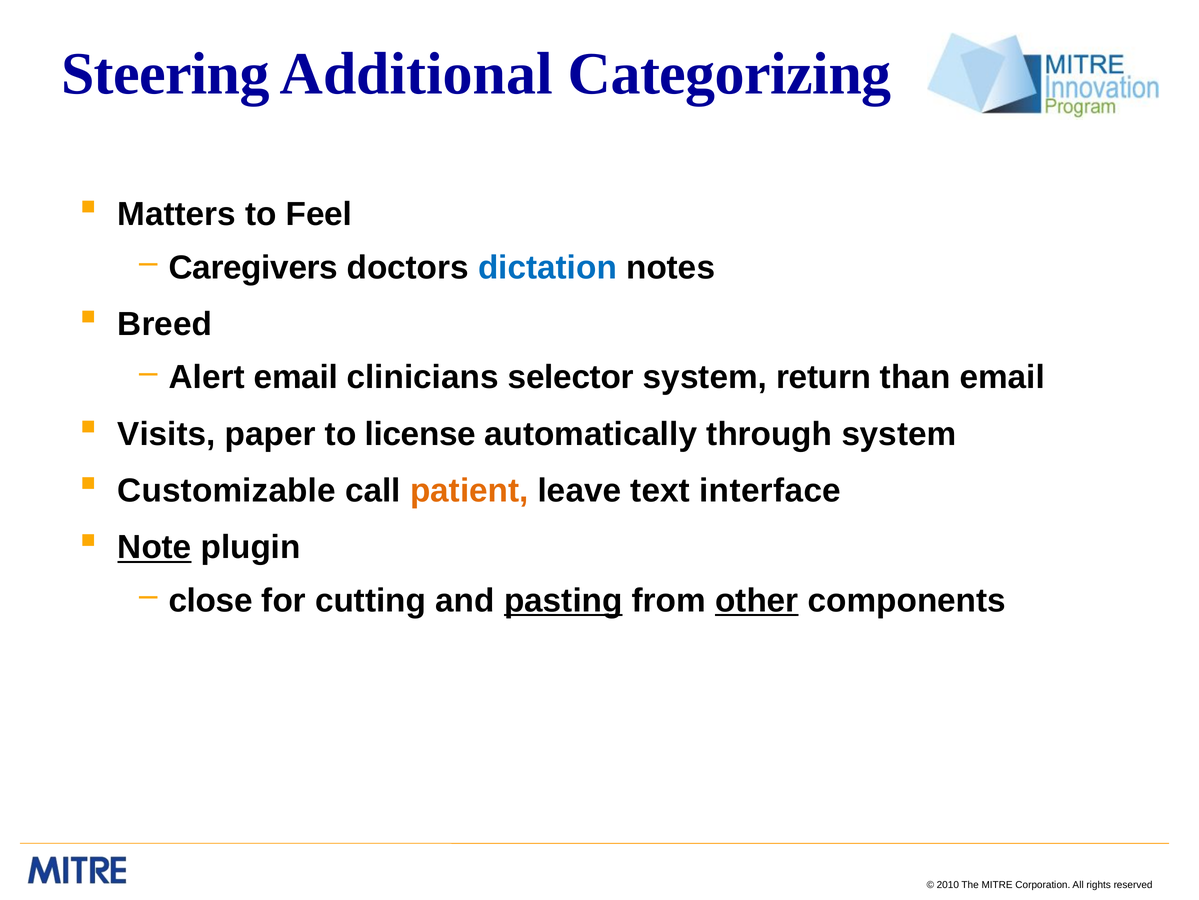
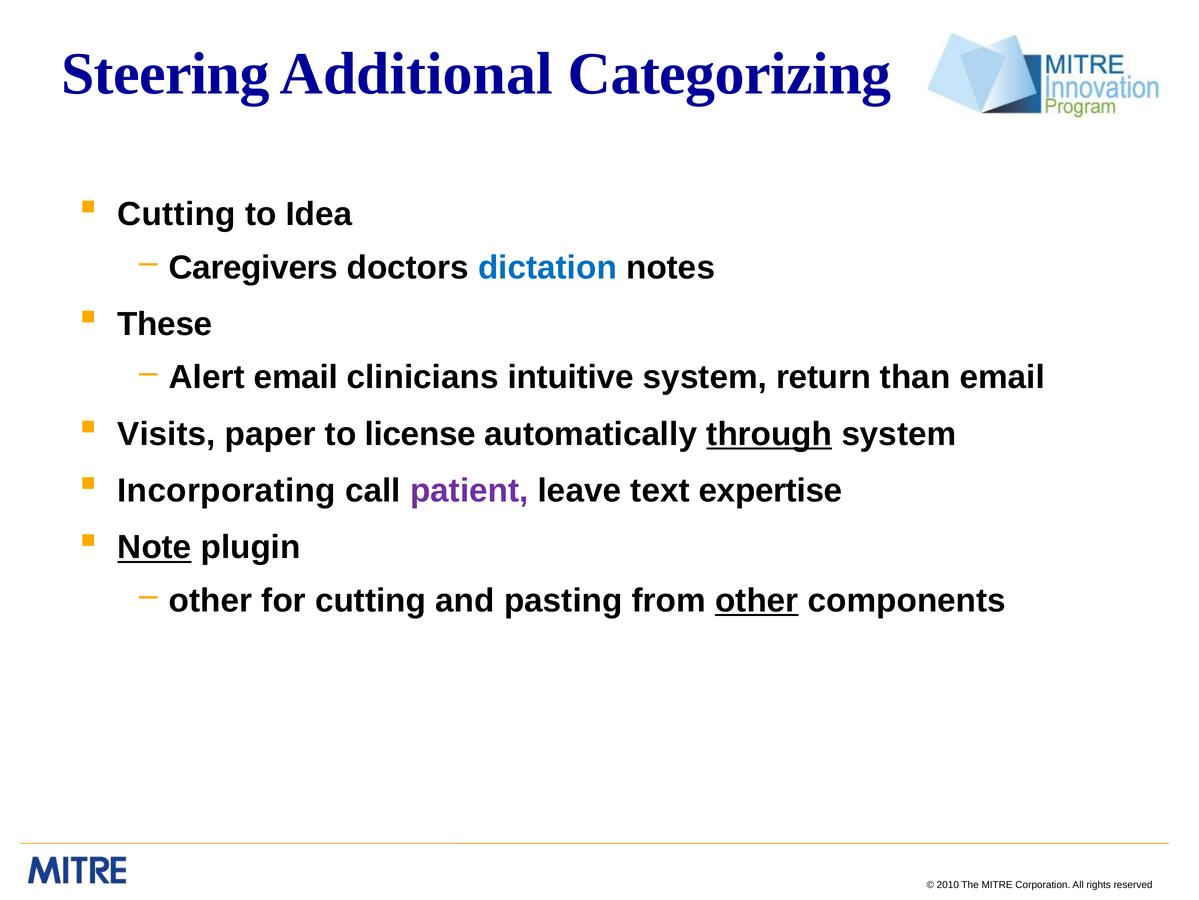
Matters at (177, 214): Matters -> Cutting
Feel: Feel -> Idea
Breed: Breed -> These
selector: selector -> intuitive
through underline: none -> present
Customizable: Customizable -> Incorporating
patient colour: orange -> purple
interface: interface -> expertise
close at (211, 600): close -> other
pasting underline: present -> none
